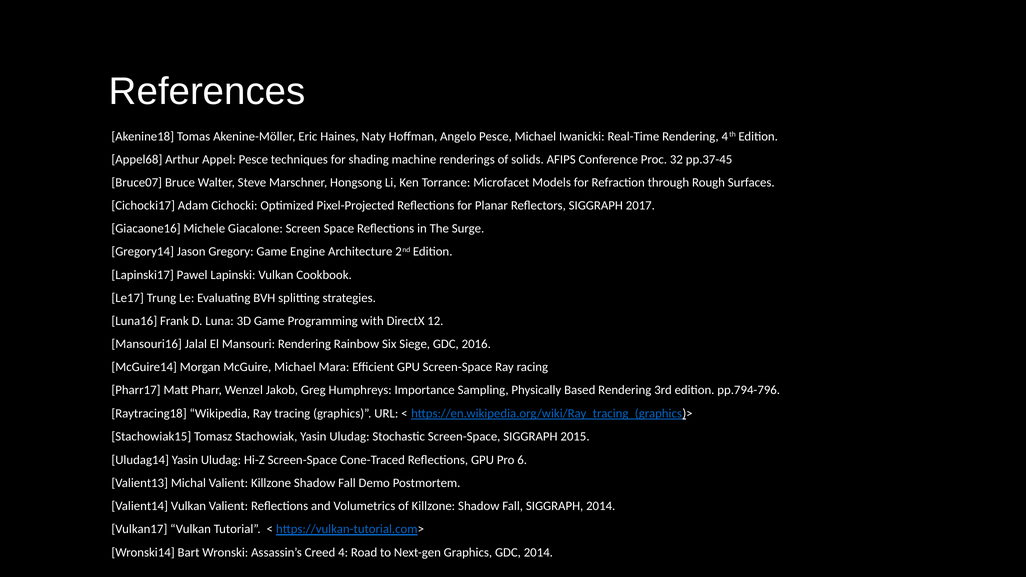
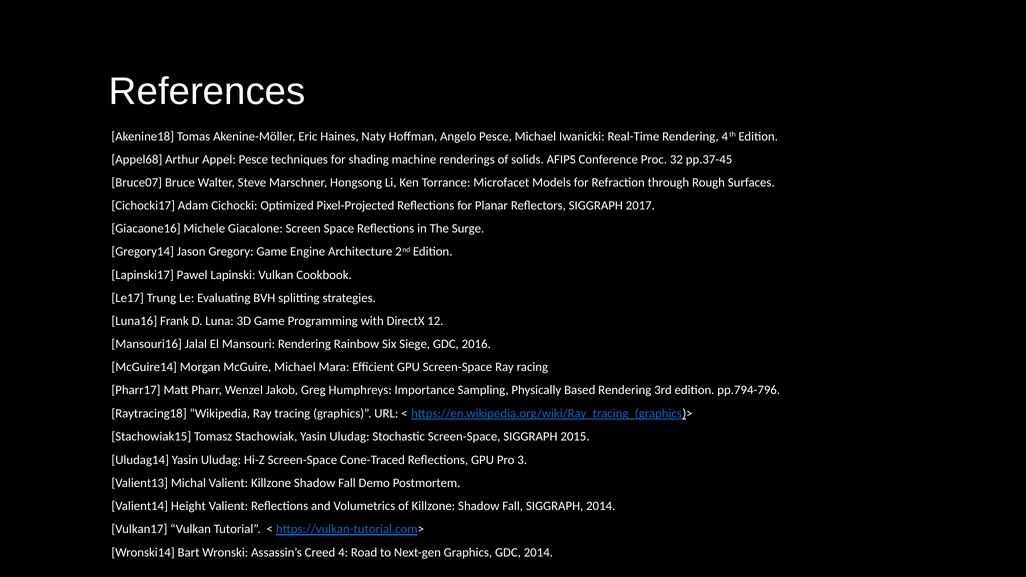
6: 6 -> 3
Valient14 Vulkan: Vulkan -> Height
